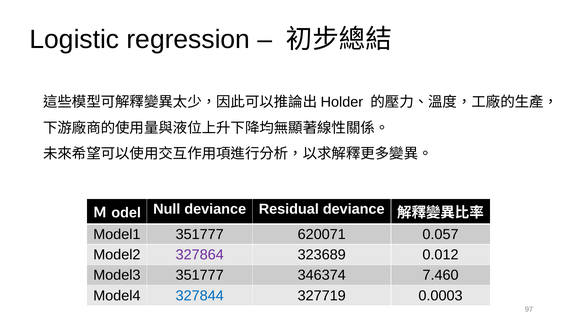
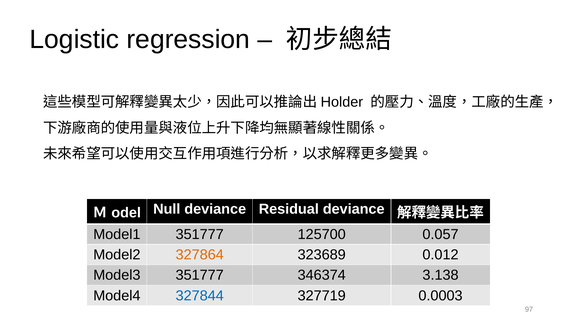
620071: 620071 -> 125700
327864 colour: purple -> orange
7.460: 7.460 -> 3.138
